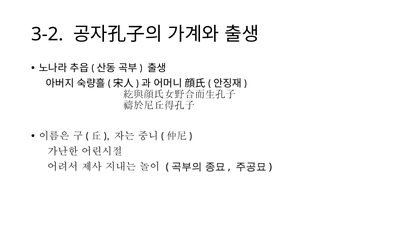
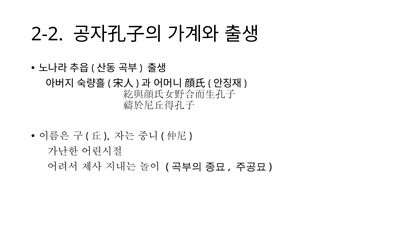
3-2: 3-2 -> 2-2
